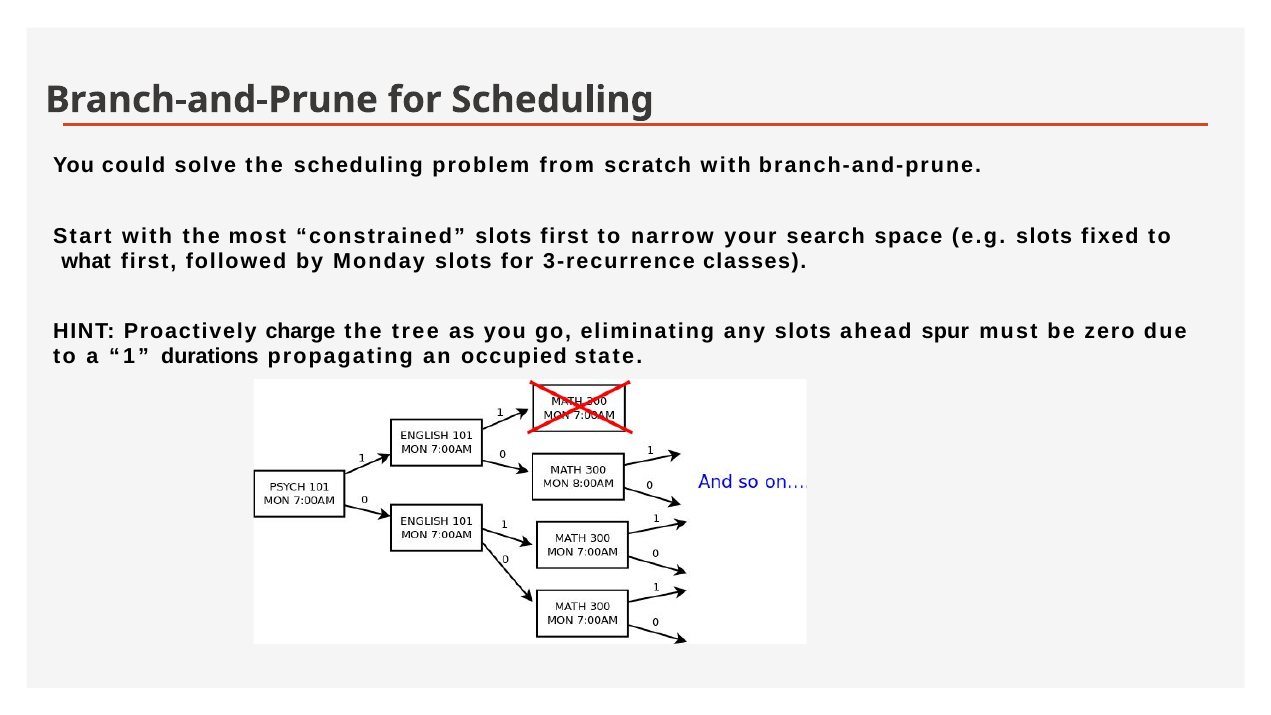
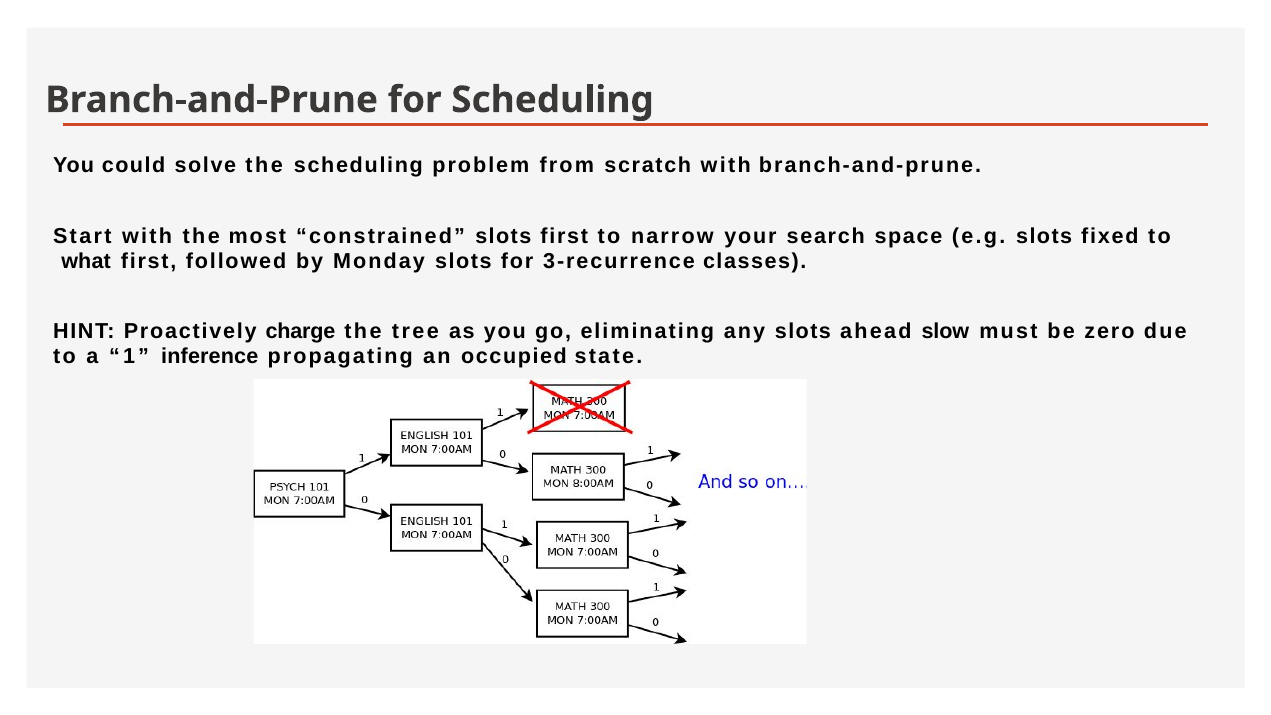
spur: spur -> slow
durations: durations -> inference
